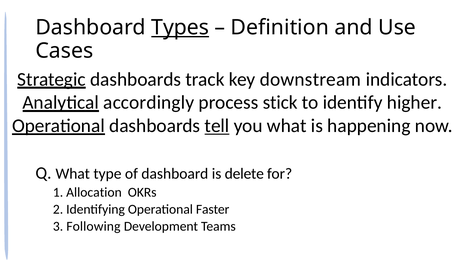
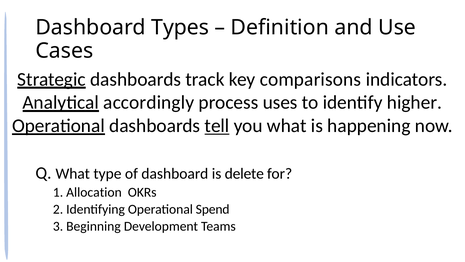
Types underline: present -> none
downstream: downstream -> comparisons
stick: stick -> uses
Faster: Faster -> Spend
Following: Following -> Beginning
